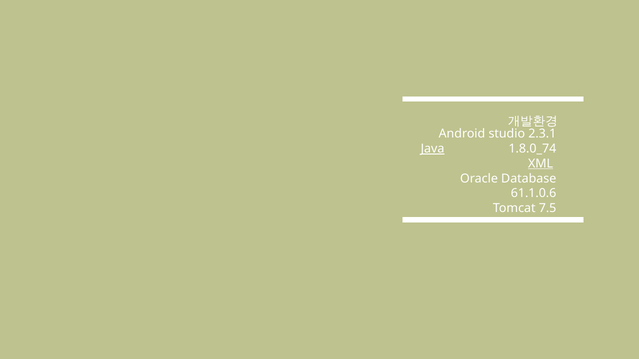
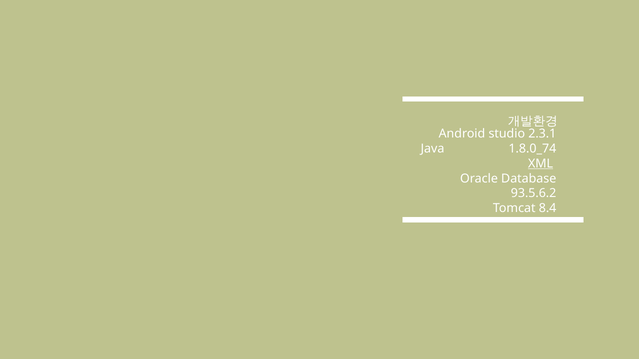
Java underline: present -> none
61.1.0.6: 61.1.0.6 -> 93.5.6.2
7.5: 7.5 -> 8.4
